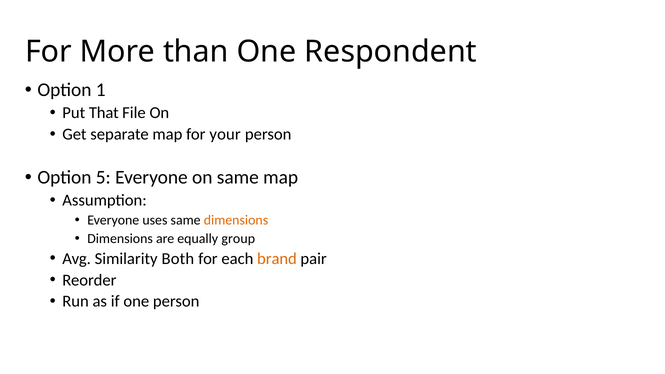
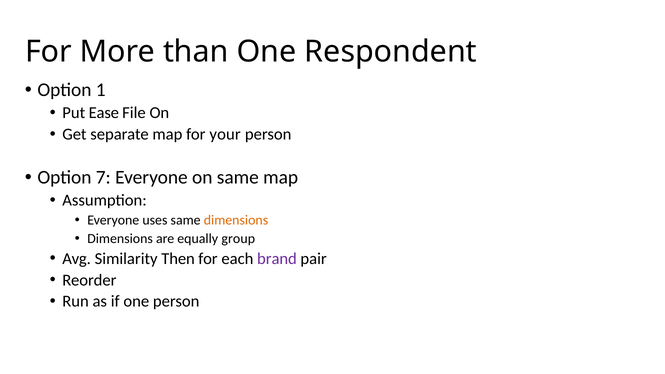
That: That -> Ease
5: 5 -> 7
Both: Both -> Then
brand colour: orange -> purple
